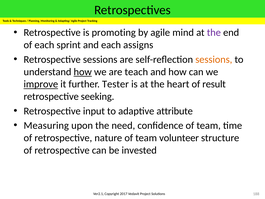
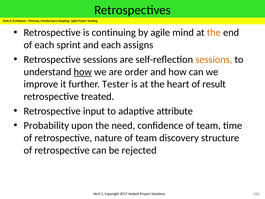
promoting: promoting -> continuing
the at (214, 33) colour: purple -> orange
teach: teach -> order
improve underline: present -> none
seeking: seeking -> treated
Measuring: Measuring -> Probability
volunteer: volunteer -> discovery
invested: invested -> rejected
